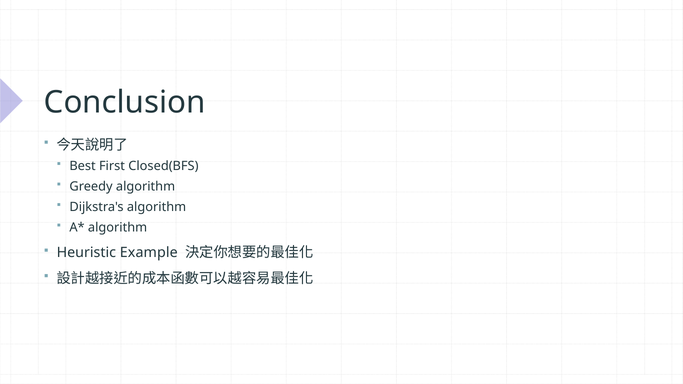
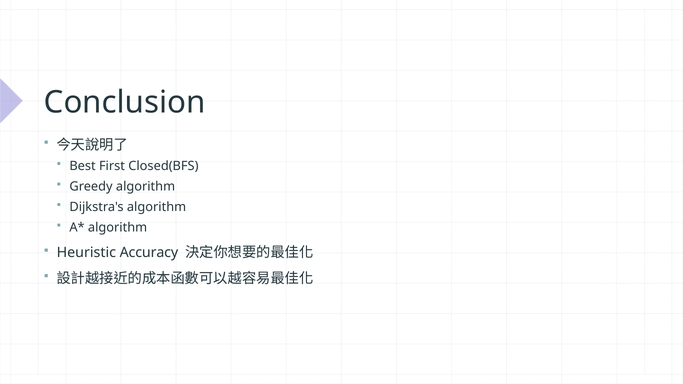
Example: Example -> Accuracy
